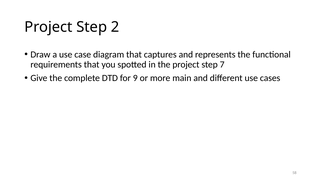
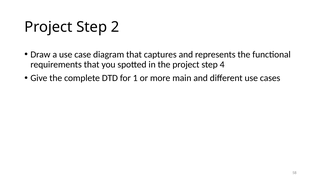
7: 7 -> 4
9: 9 -> 1
